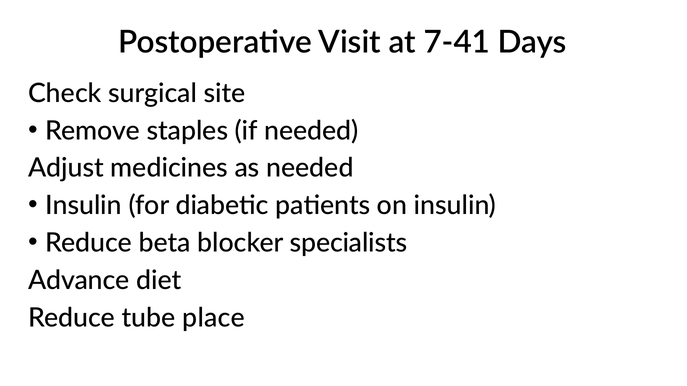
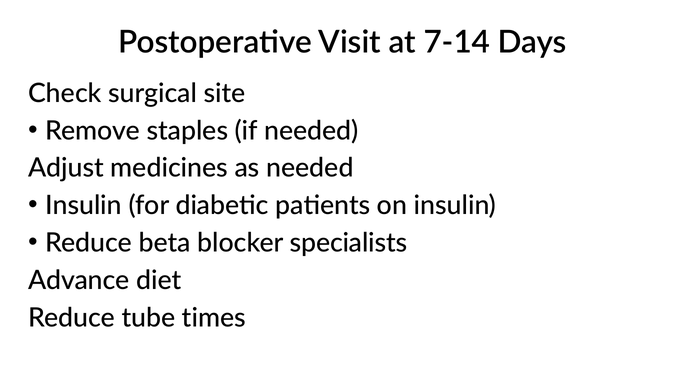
7-41: 7-41 -> 7-14
place: place -> times
